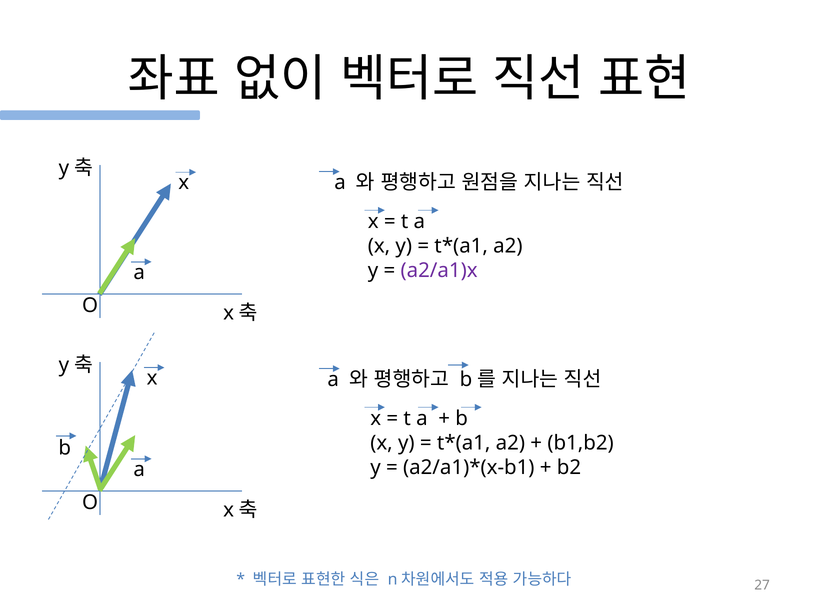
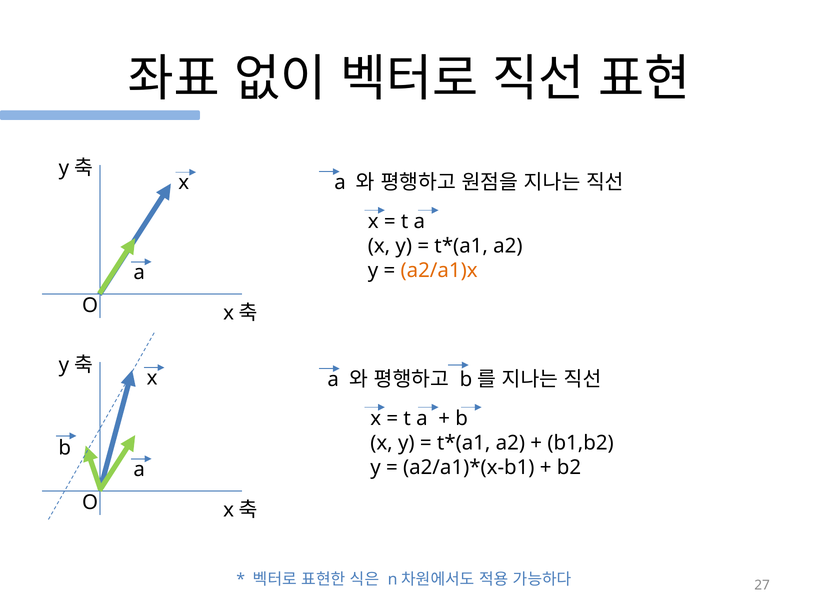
a2/a1)x colour: purple -> orange
